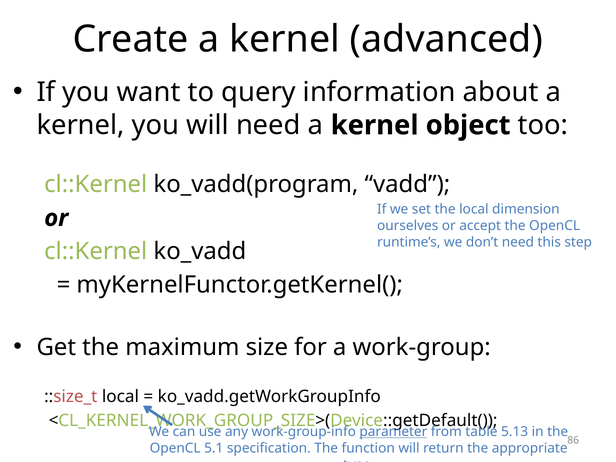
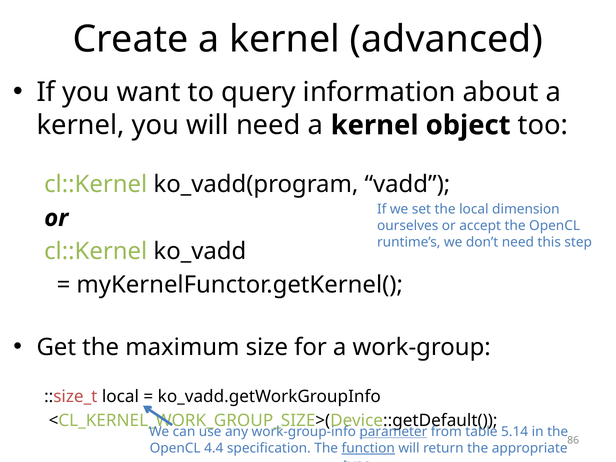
5.13: 5.13 -> 5.14
5.1: 5.1 -> 4.4
function underline: none -> present
